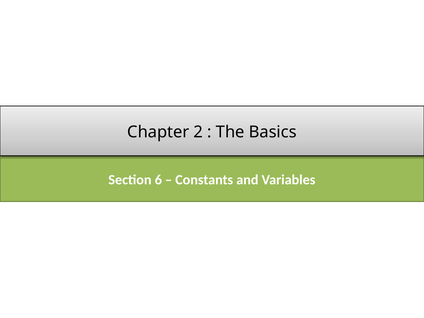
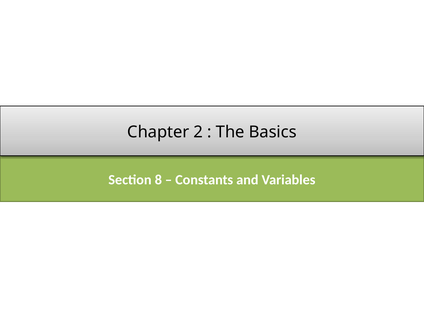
6: 6 -> 8
